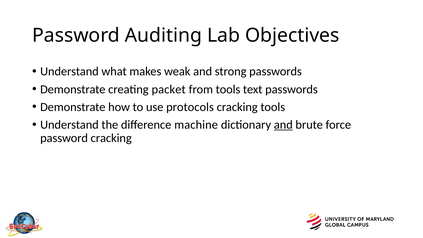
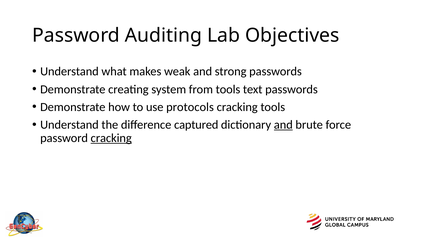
packet: packet -> system
machine: machine -> captured
cracking at (111, 138) underline: none -> present
